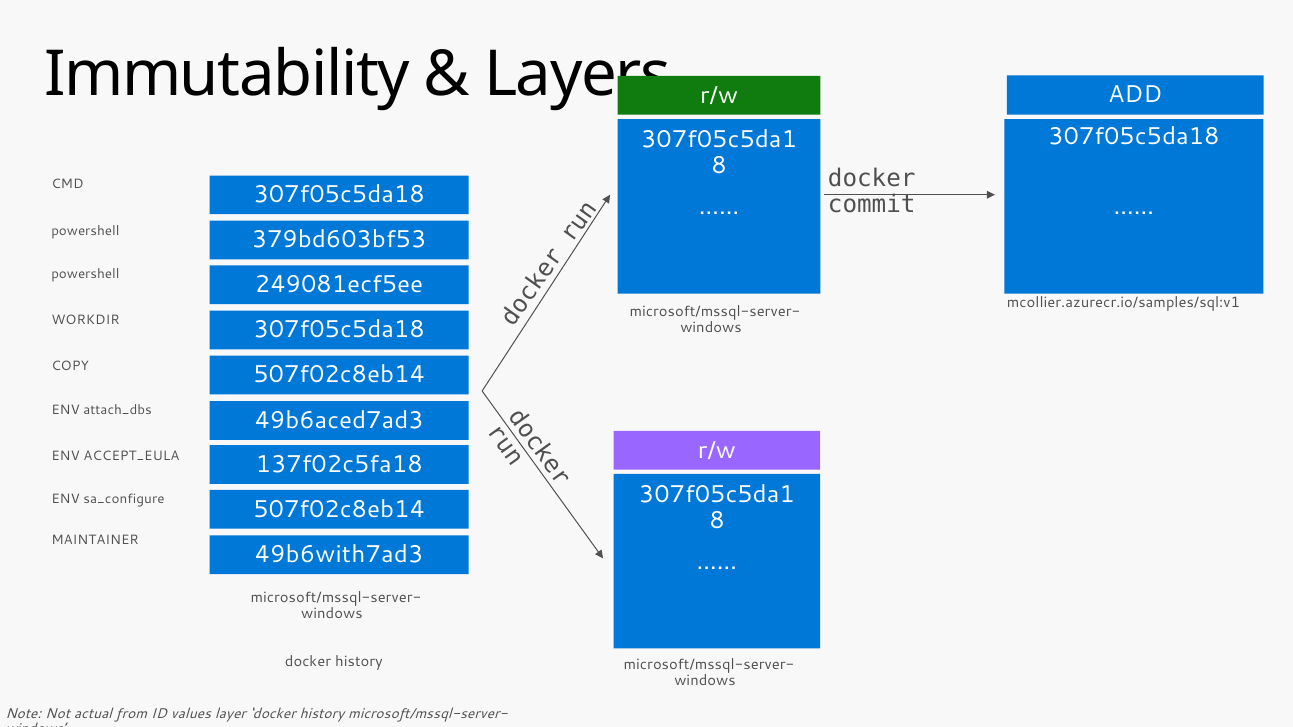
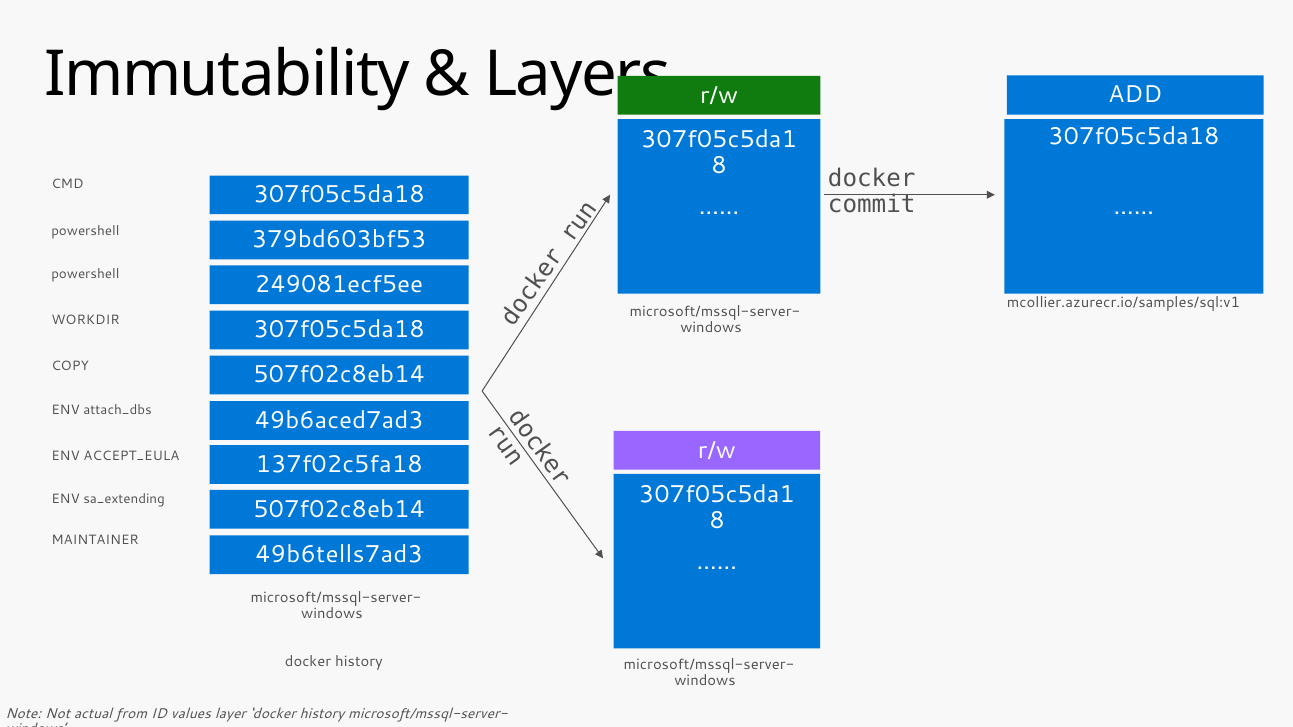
sa_configure: sa_configure -> sa_extending
49b6with7ad3: 49b6with7ad3 -> 49b6tells7ad3
